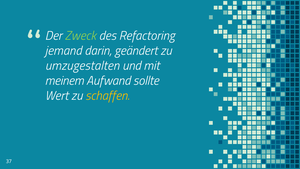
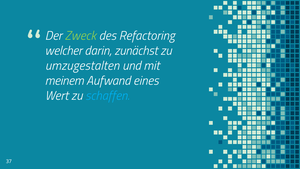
jemand: jemand -> welcher
geändert: geändert -> zunächst
sollte: sollte -> eines
schaffen colour: yellow -> light blue
